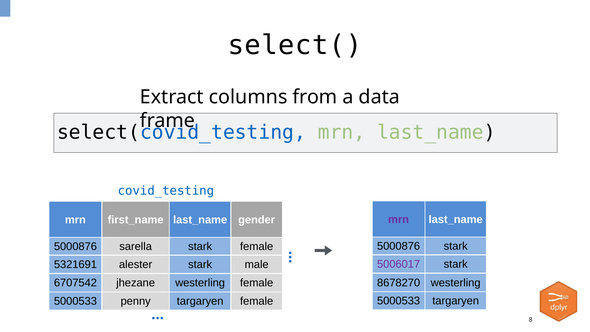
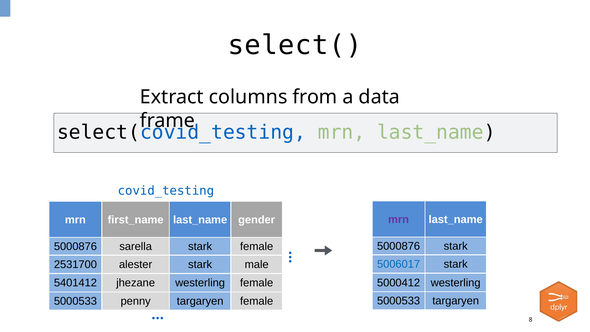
5006017 colour: purple -> blue
5321691: 5321691 -> 2531700
8678270: 8678270 -> 5000412
6707542: 6707542 -> 5401412
